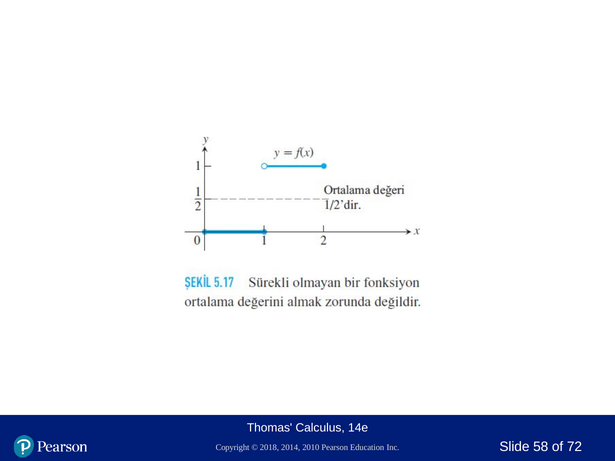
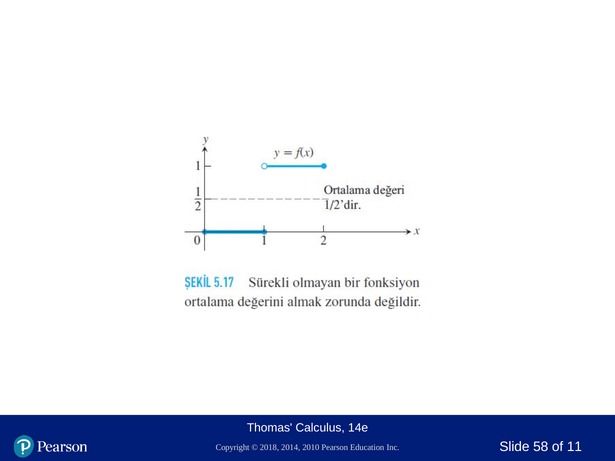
72: 72 -> 11
